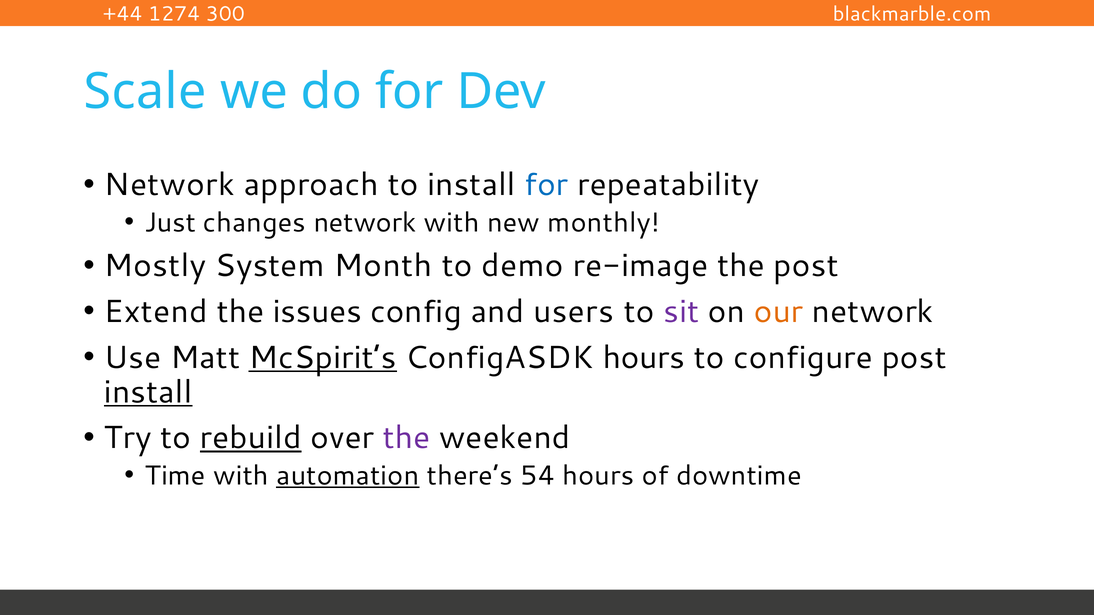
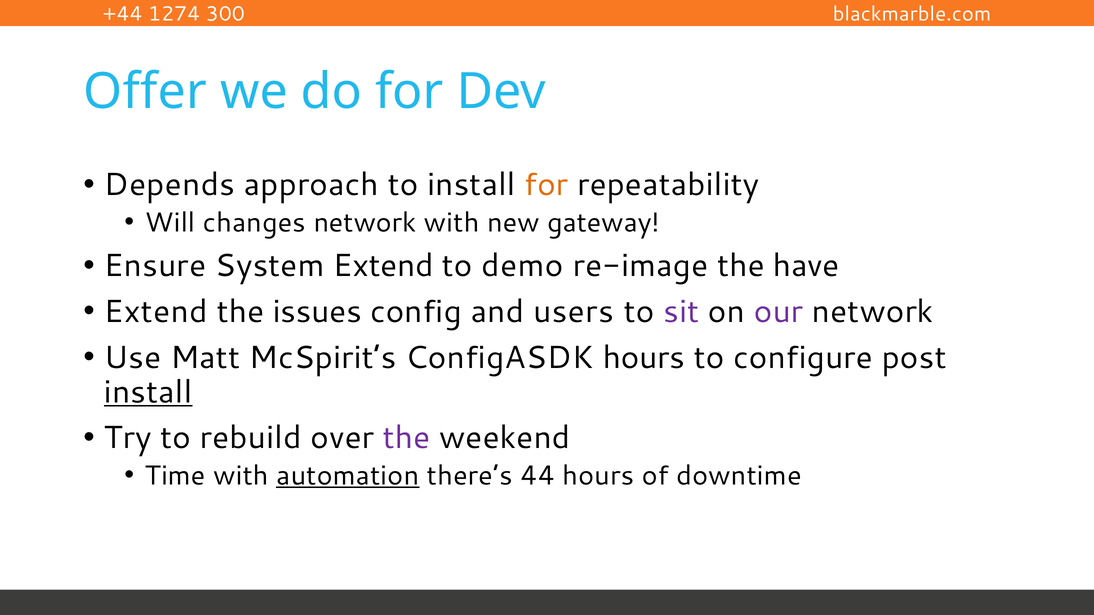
Scale: Scale -> Offer
Network at (169, 185): Network -> Depends
for at (546, 185) colour: blue -> orange
Just: Just -> Will
monthly: monthly -> gateway
Mostly: Mostly -> Ensure
System Month: Month -> Extend
the post: post -> have
our colour: orange -> purple
McSpirit’s underline: present -> none
rebuild underline: present -> none
54: 54 -> 44
